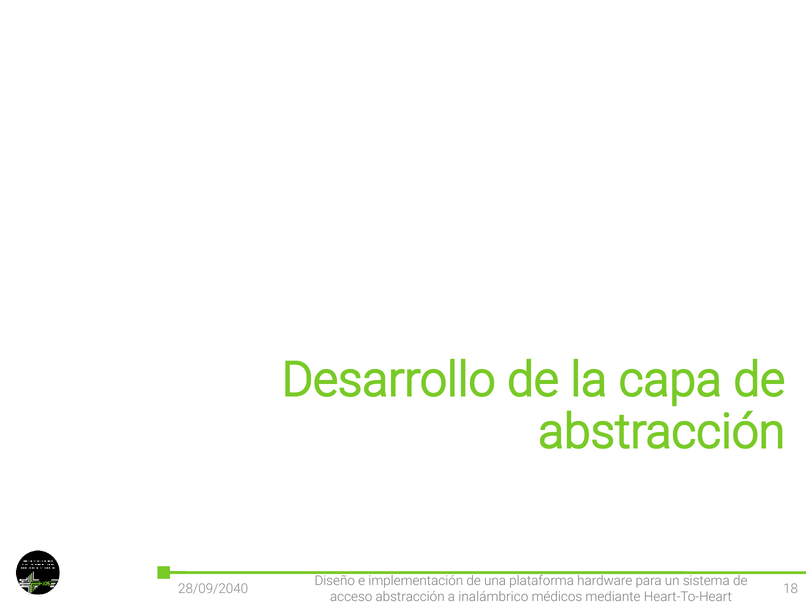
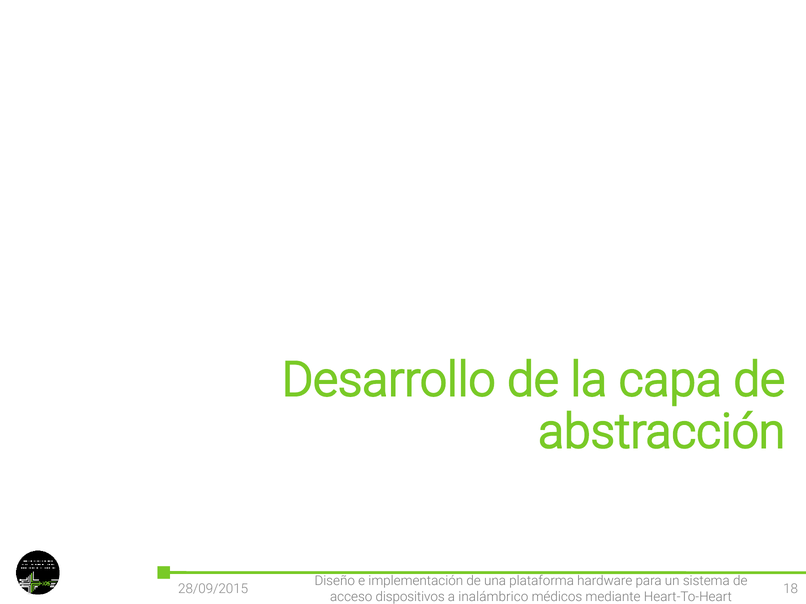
28/09/2040: 28/09/2040 -> 28/09/2015
acceso abstracción: abstracción -> dispositivos
